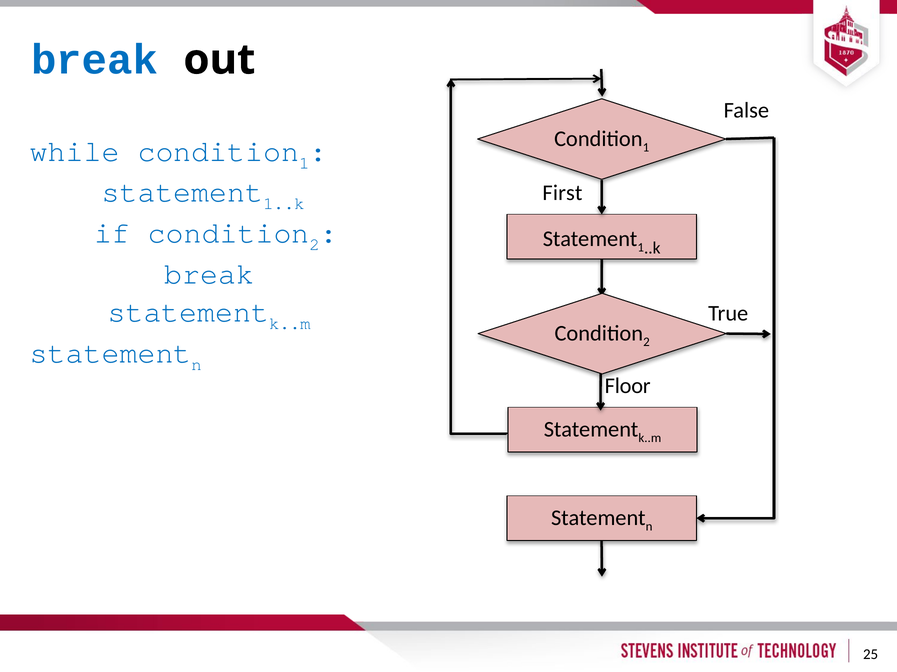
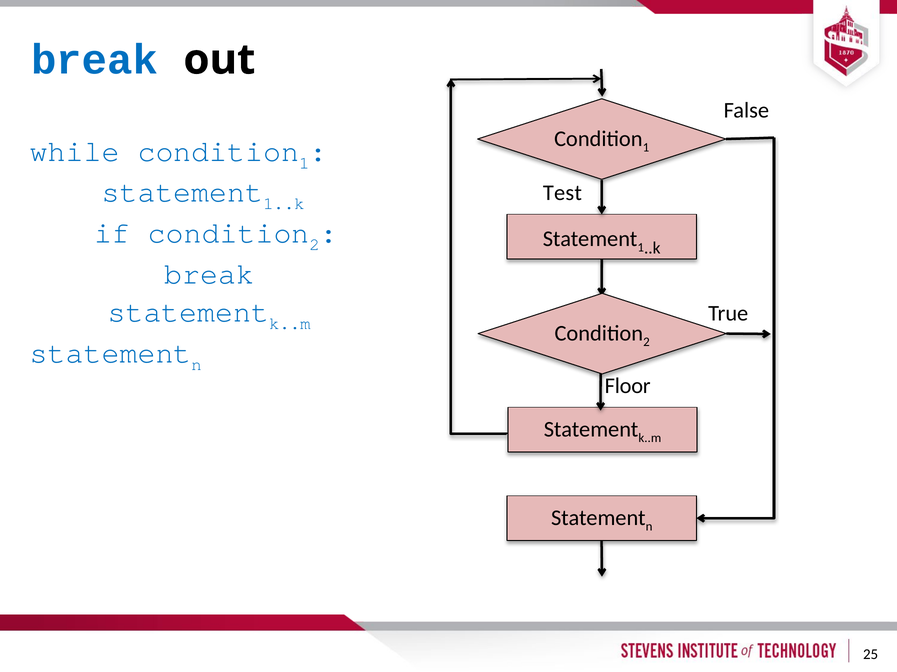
First: First -> Test
